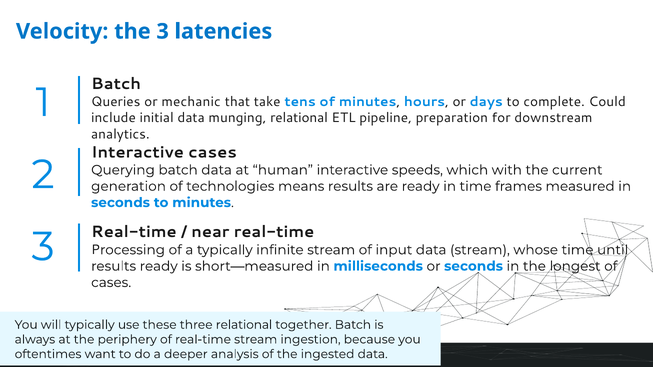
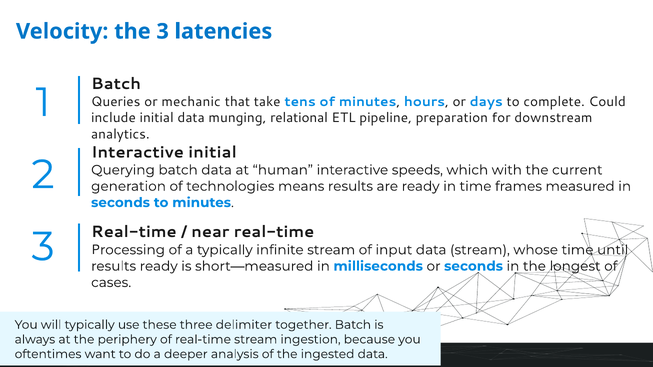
Interactive cases: cases -> initial
three relational: relational -> delimiter
